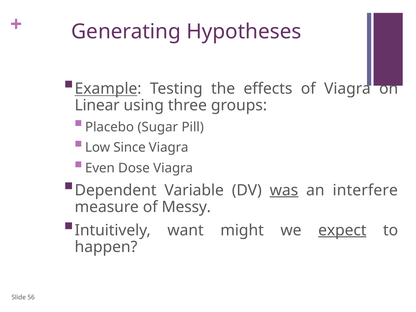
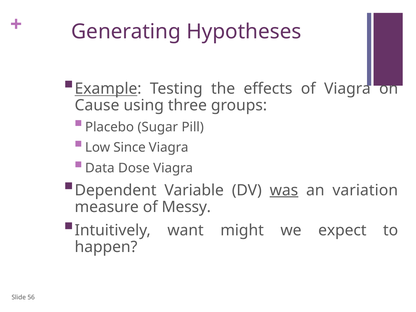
Linear: Linear -> Cause
Even: Even -> Data
interfere: interfere -> variation
expect underline: present -> none
